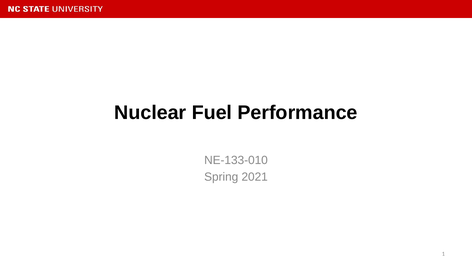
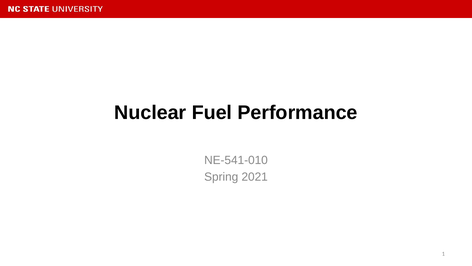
NE-133-010: NE-133-010 -> NE-541-010
